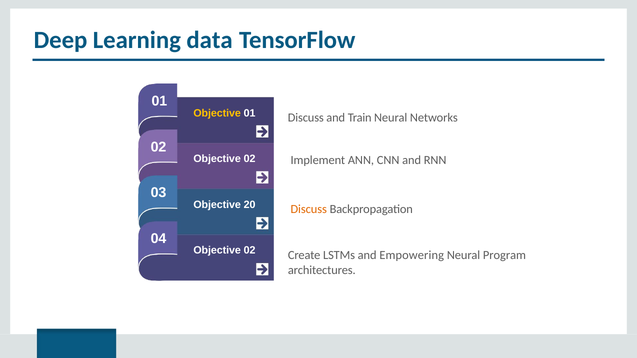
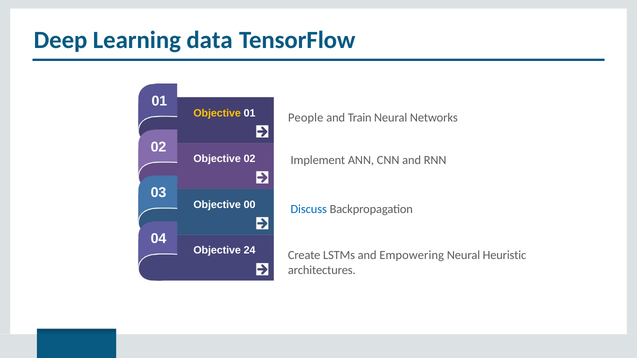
01 Discuss: Discuss -> People
20: 20 -> 00
Discuss at (309, 209) colour: orange -> blue
02 at (250, 250): 02 -> 24
Program: Program -> Heuristic
